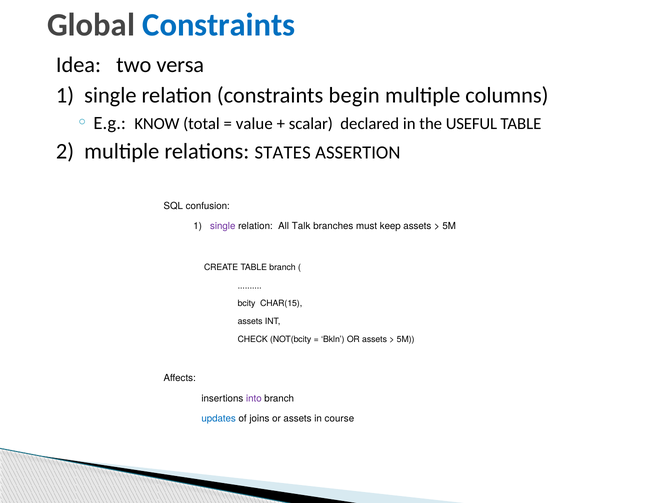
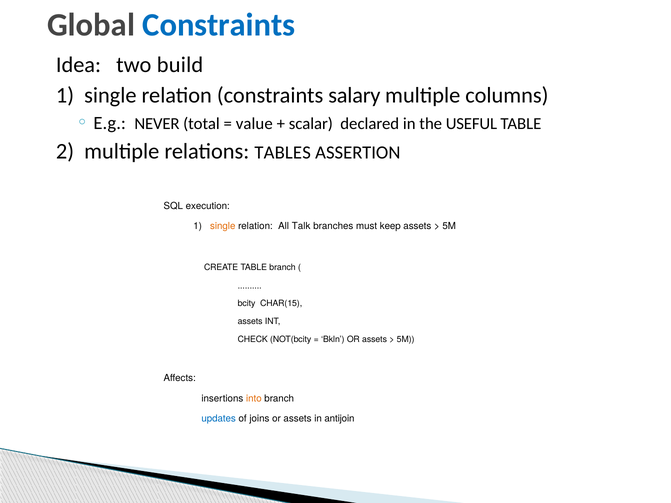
versa: versa -> build
begin: begin -> salary
KNOW: KNOW -> NEVER
STATES: STATES -> TABLES
confusion: confusion -> execution
single at (223, 226) colour: purple -> orange
into colour: purple -> orange
course: course -> antijoin
